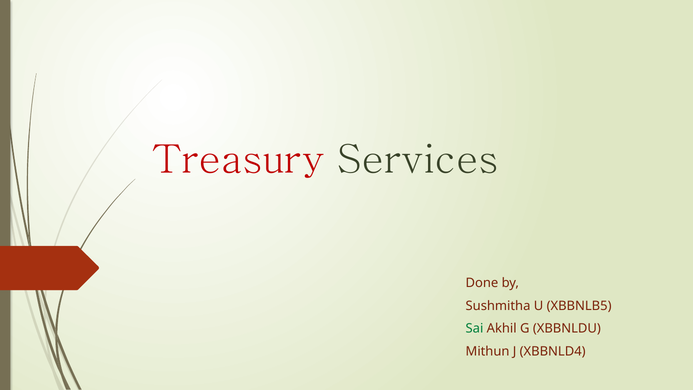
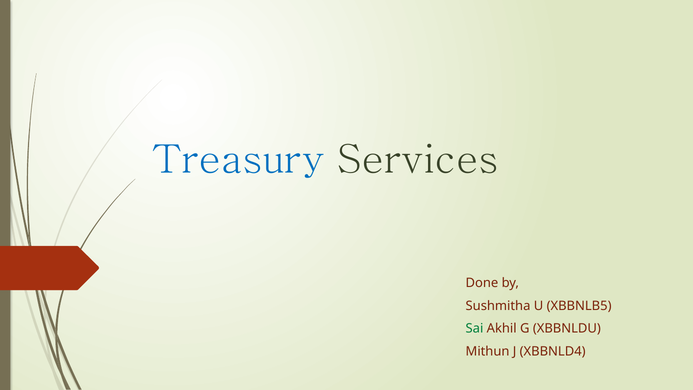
Treasury colour: red -> blue
